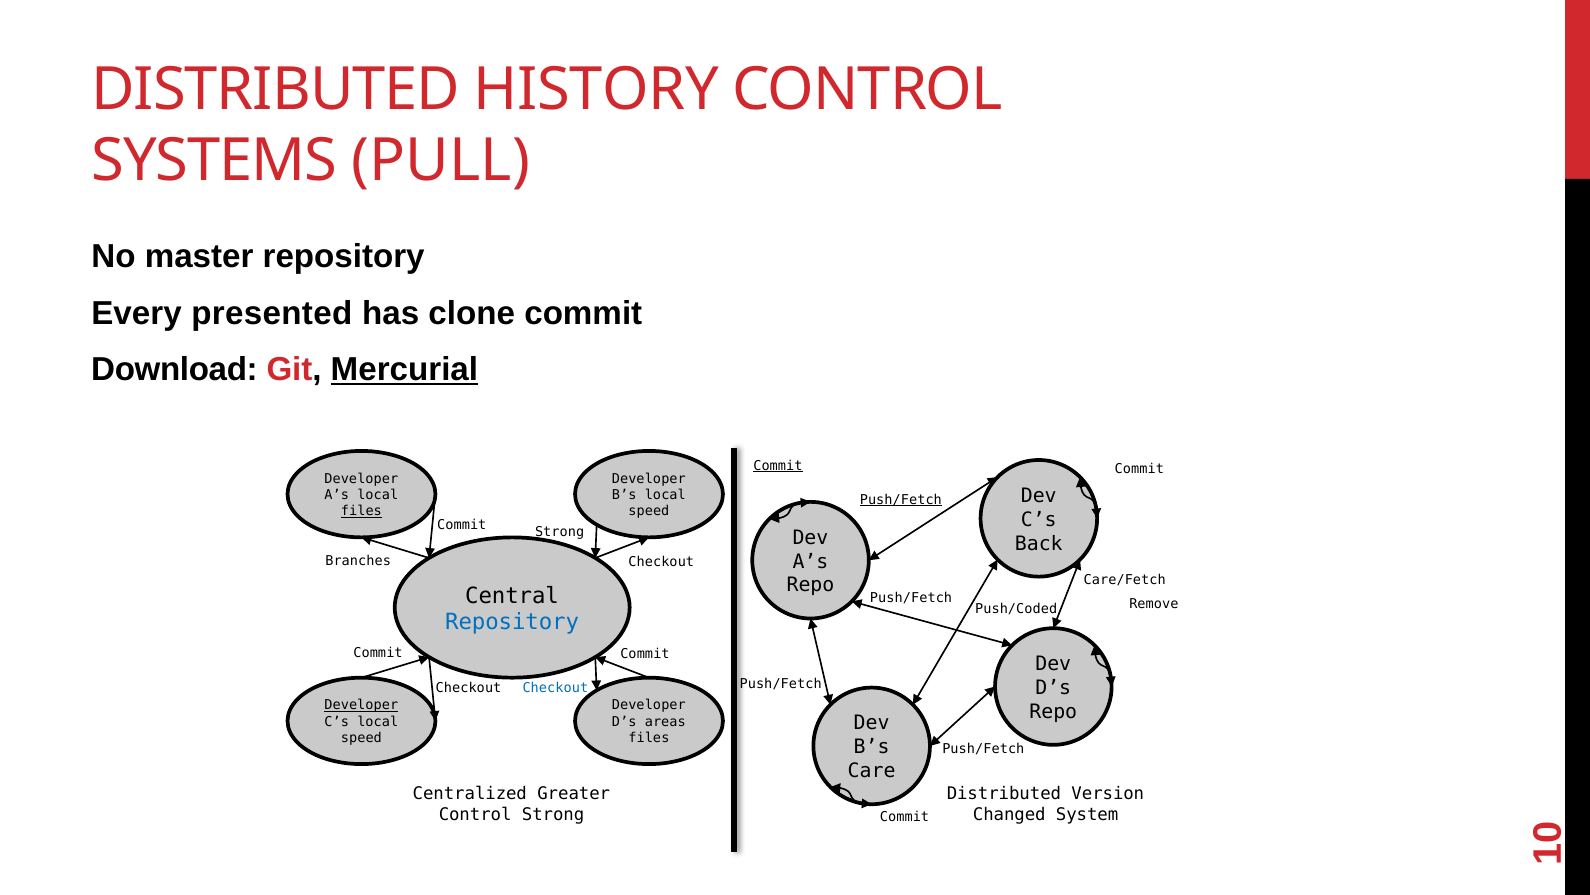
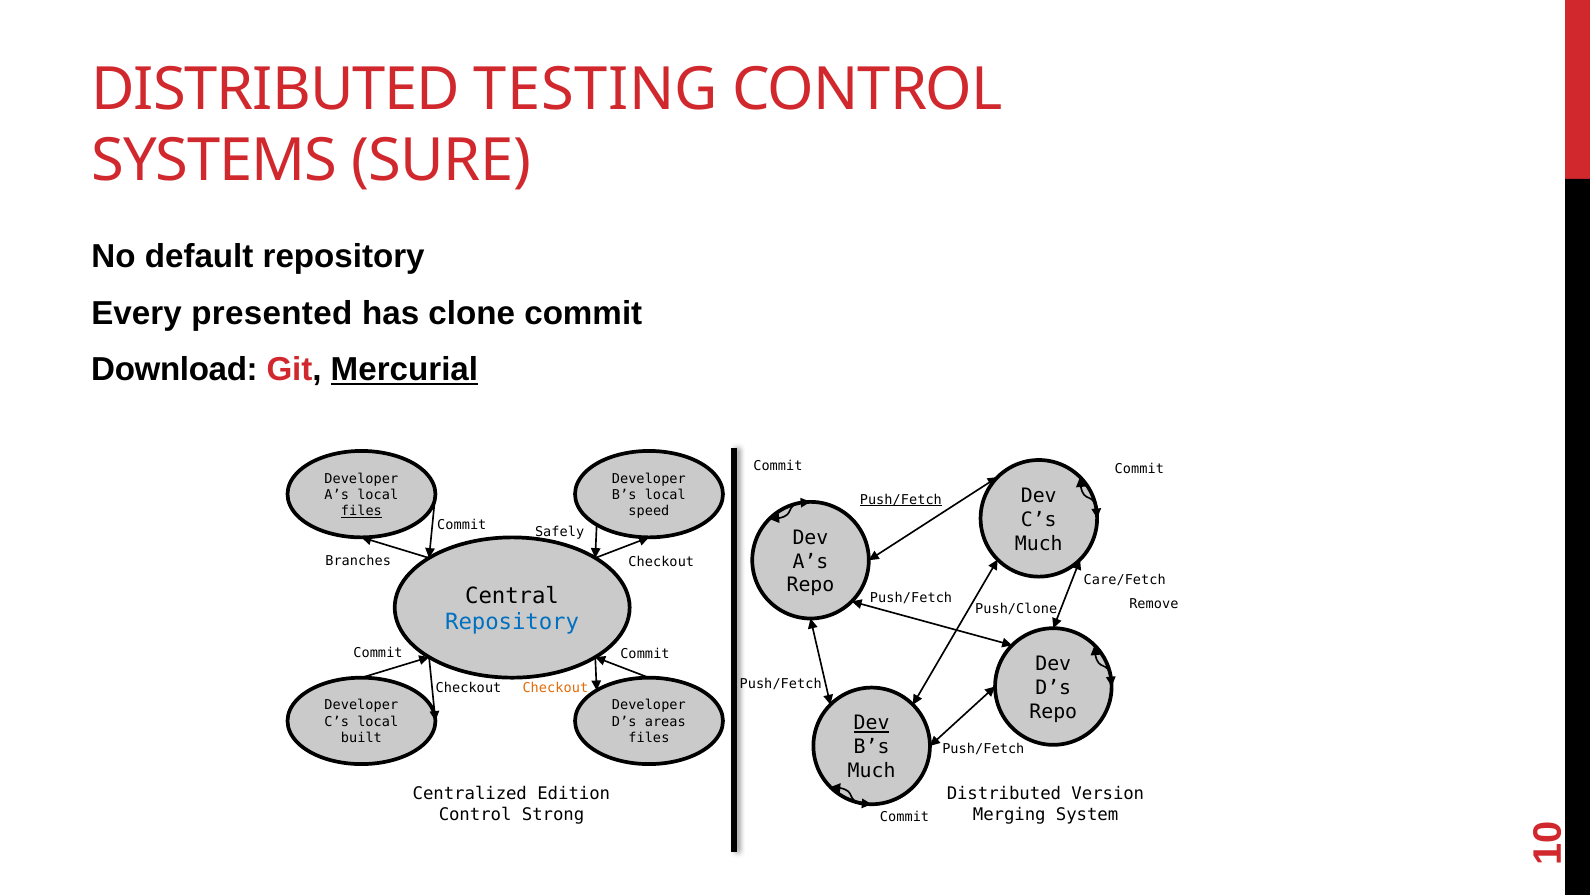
HISTORY: HISTORY -> TESTING
PULL: PULL -> SURE
master: master -> default
Commit at (778, 466) underline: present -> none
Commit Strong: Strong -> Safely
Back at (1039, 543): Back -> Much
Push/Coded: Push/Coded -> Push/Clone
Checkout at (555, 688) colour: blue -> orange
Developer at (361, 705) underline: present -> none
Dev at (872, 723) underline: none -> present
speed at (361, 738): speed -> built
Care at (872, 771): Care -> Much
Greater: Greater -> Edition
Changed: Changed -> Merging
